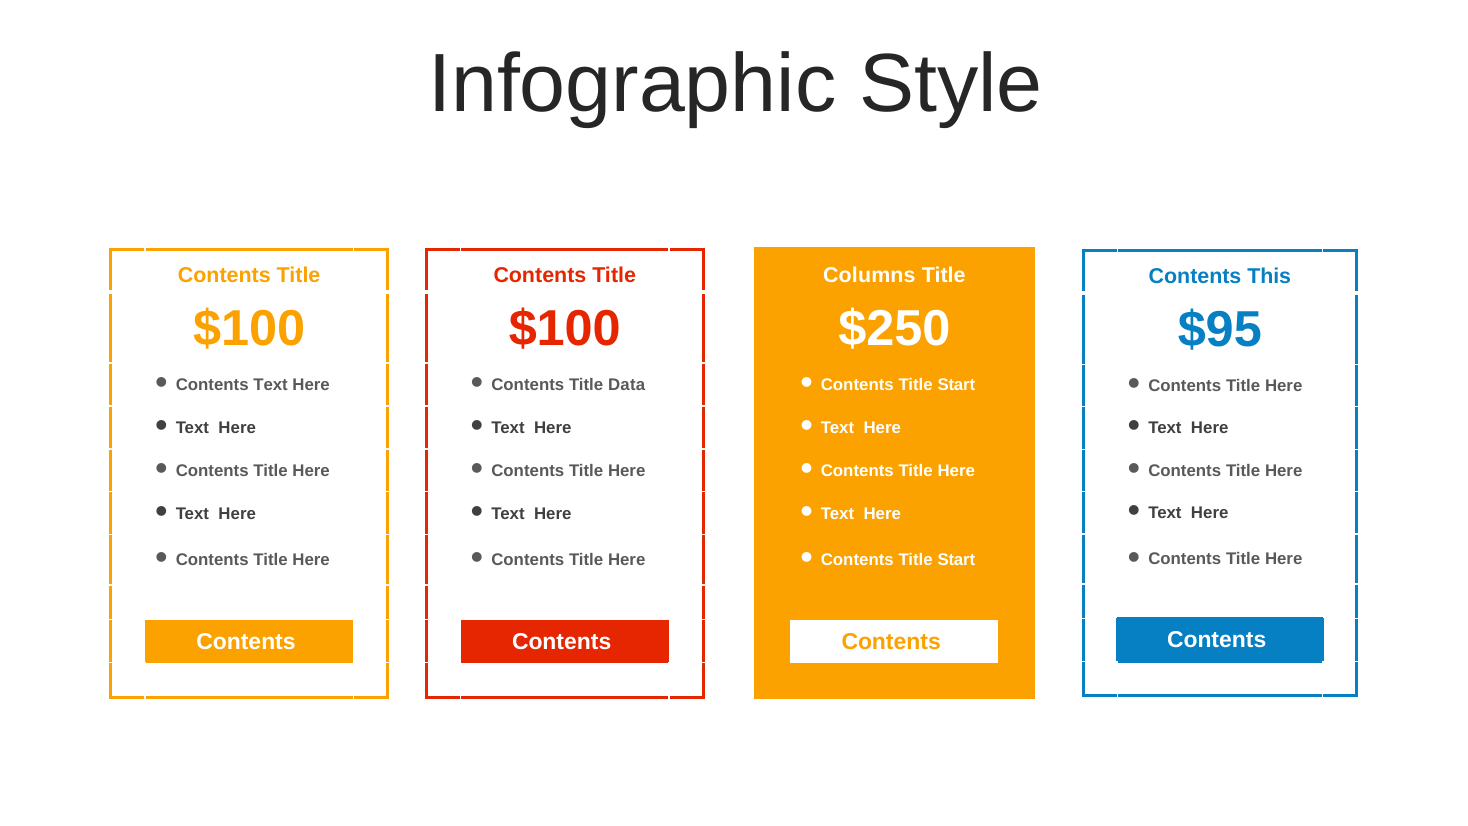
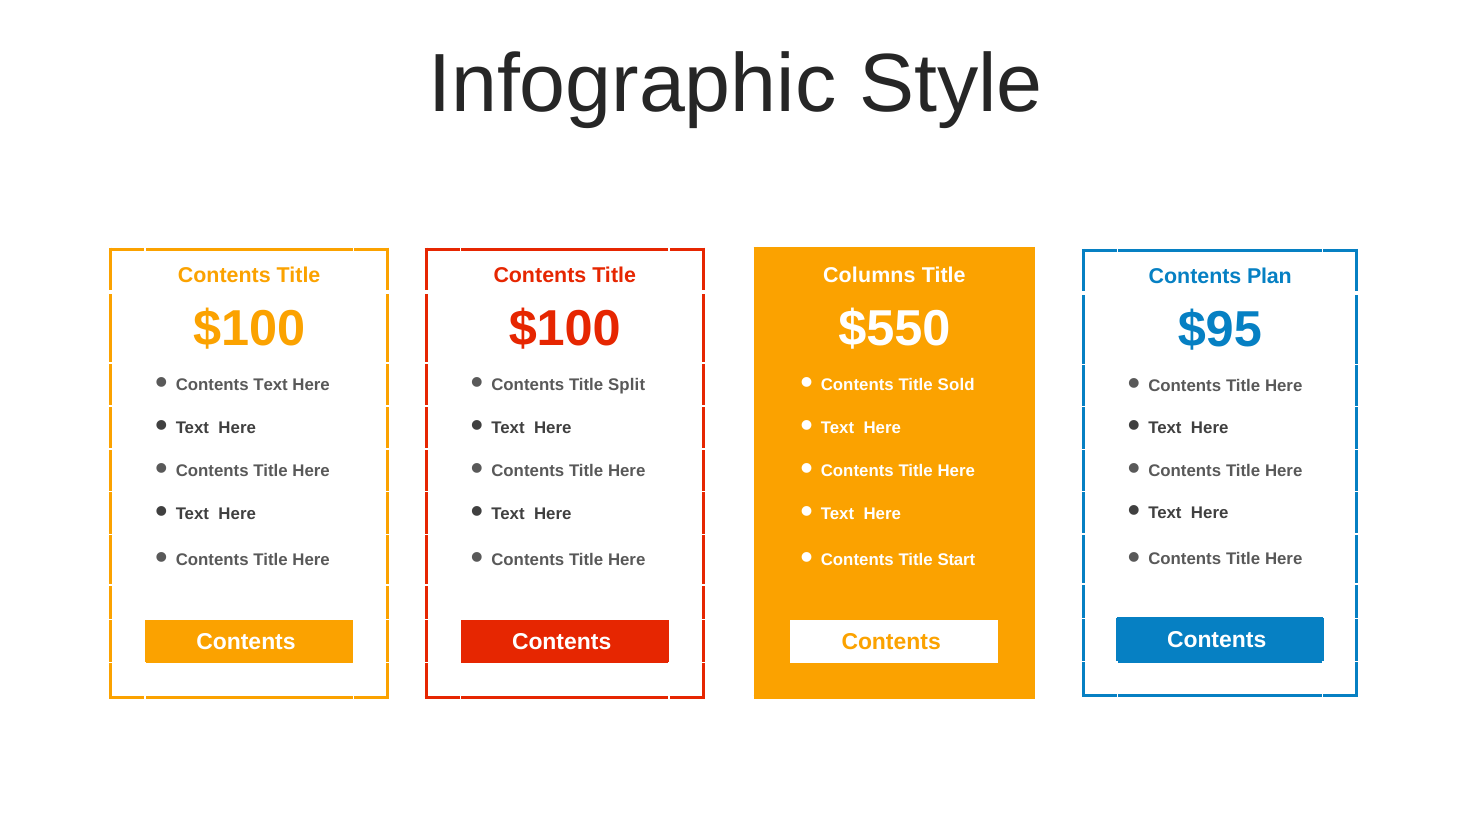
This: This -> Plan
$250: $250 -> $550
Data: Data -> Split
Start at (956, 385): Start -> Sold
